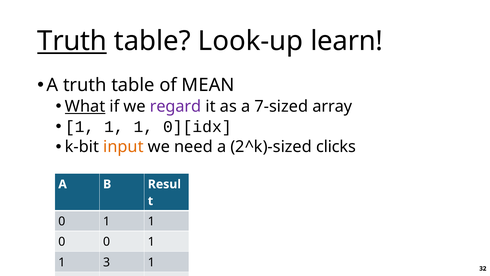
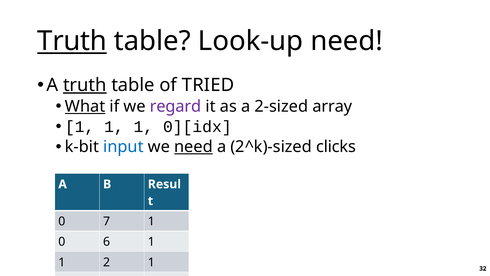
Look-up learn: learn -> need
truth at (85, 85) underline: none -> present
MEAN: MEAN -> TRIED
7-sized: 7-sized -> 2-sized
input colour: orange -> blue
need at (193, 147) underline: none -> present
1 at (107, 221): 1 -> 7
0 0: 0 -> 6
3: 3 -> 2
